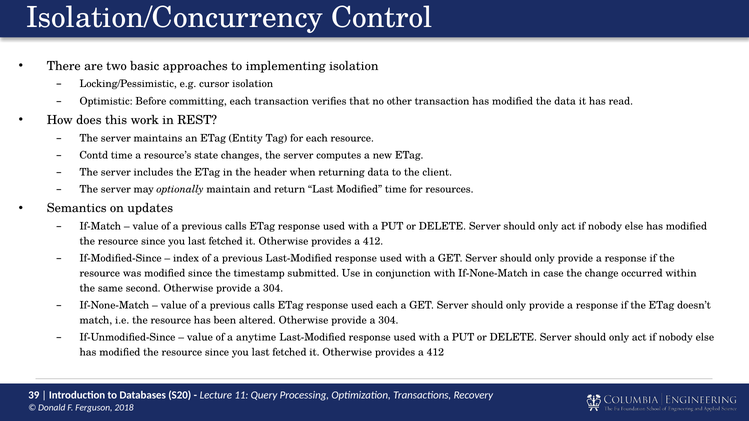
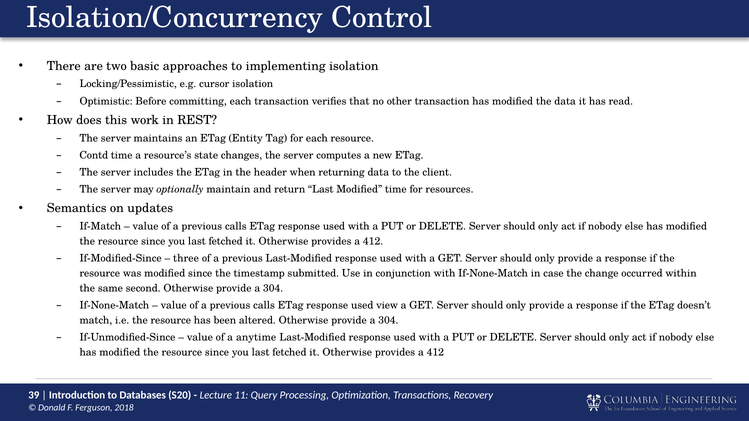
index: index -> three
used each: each -> view
